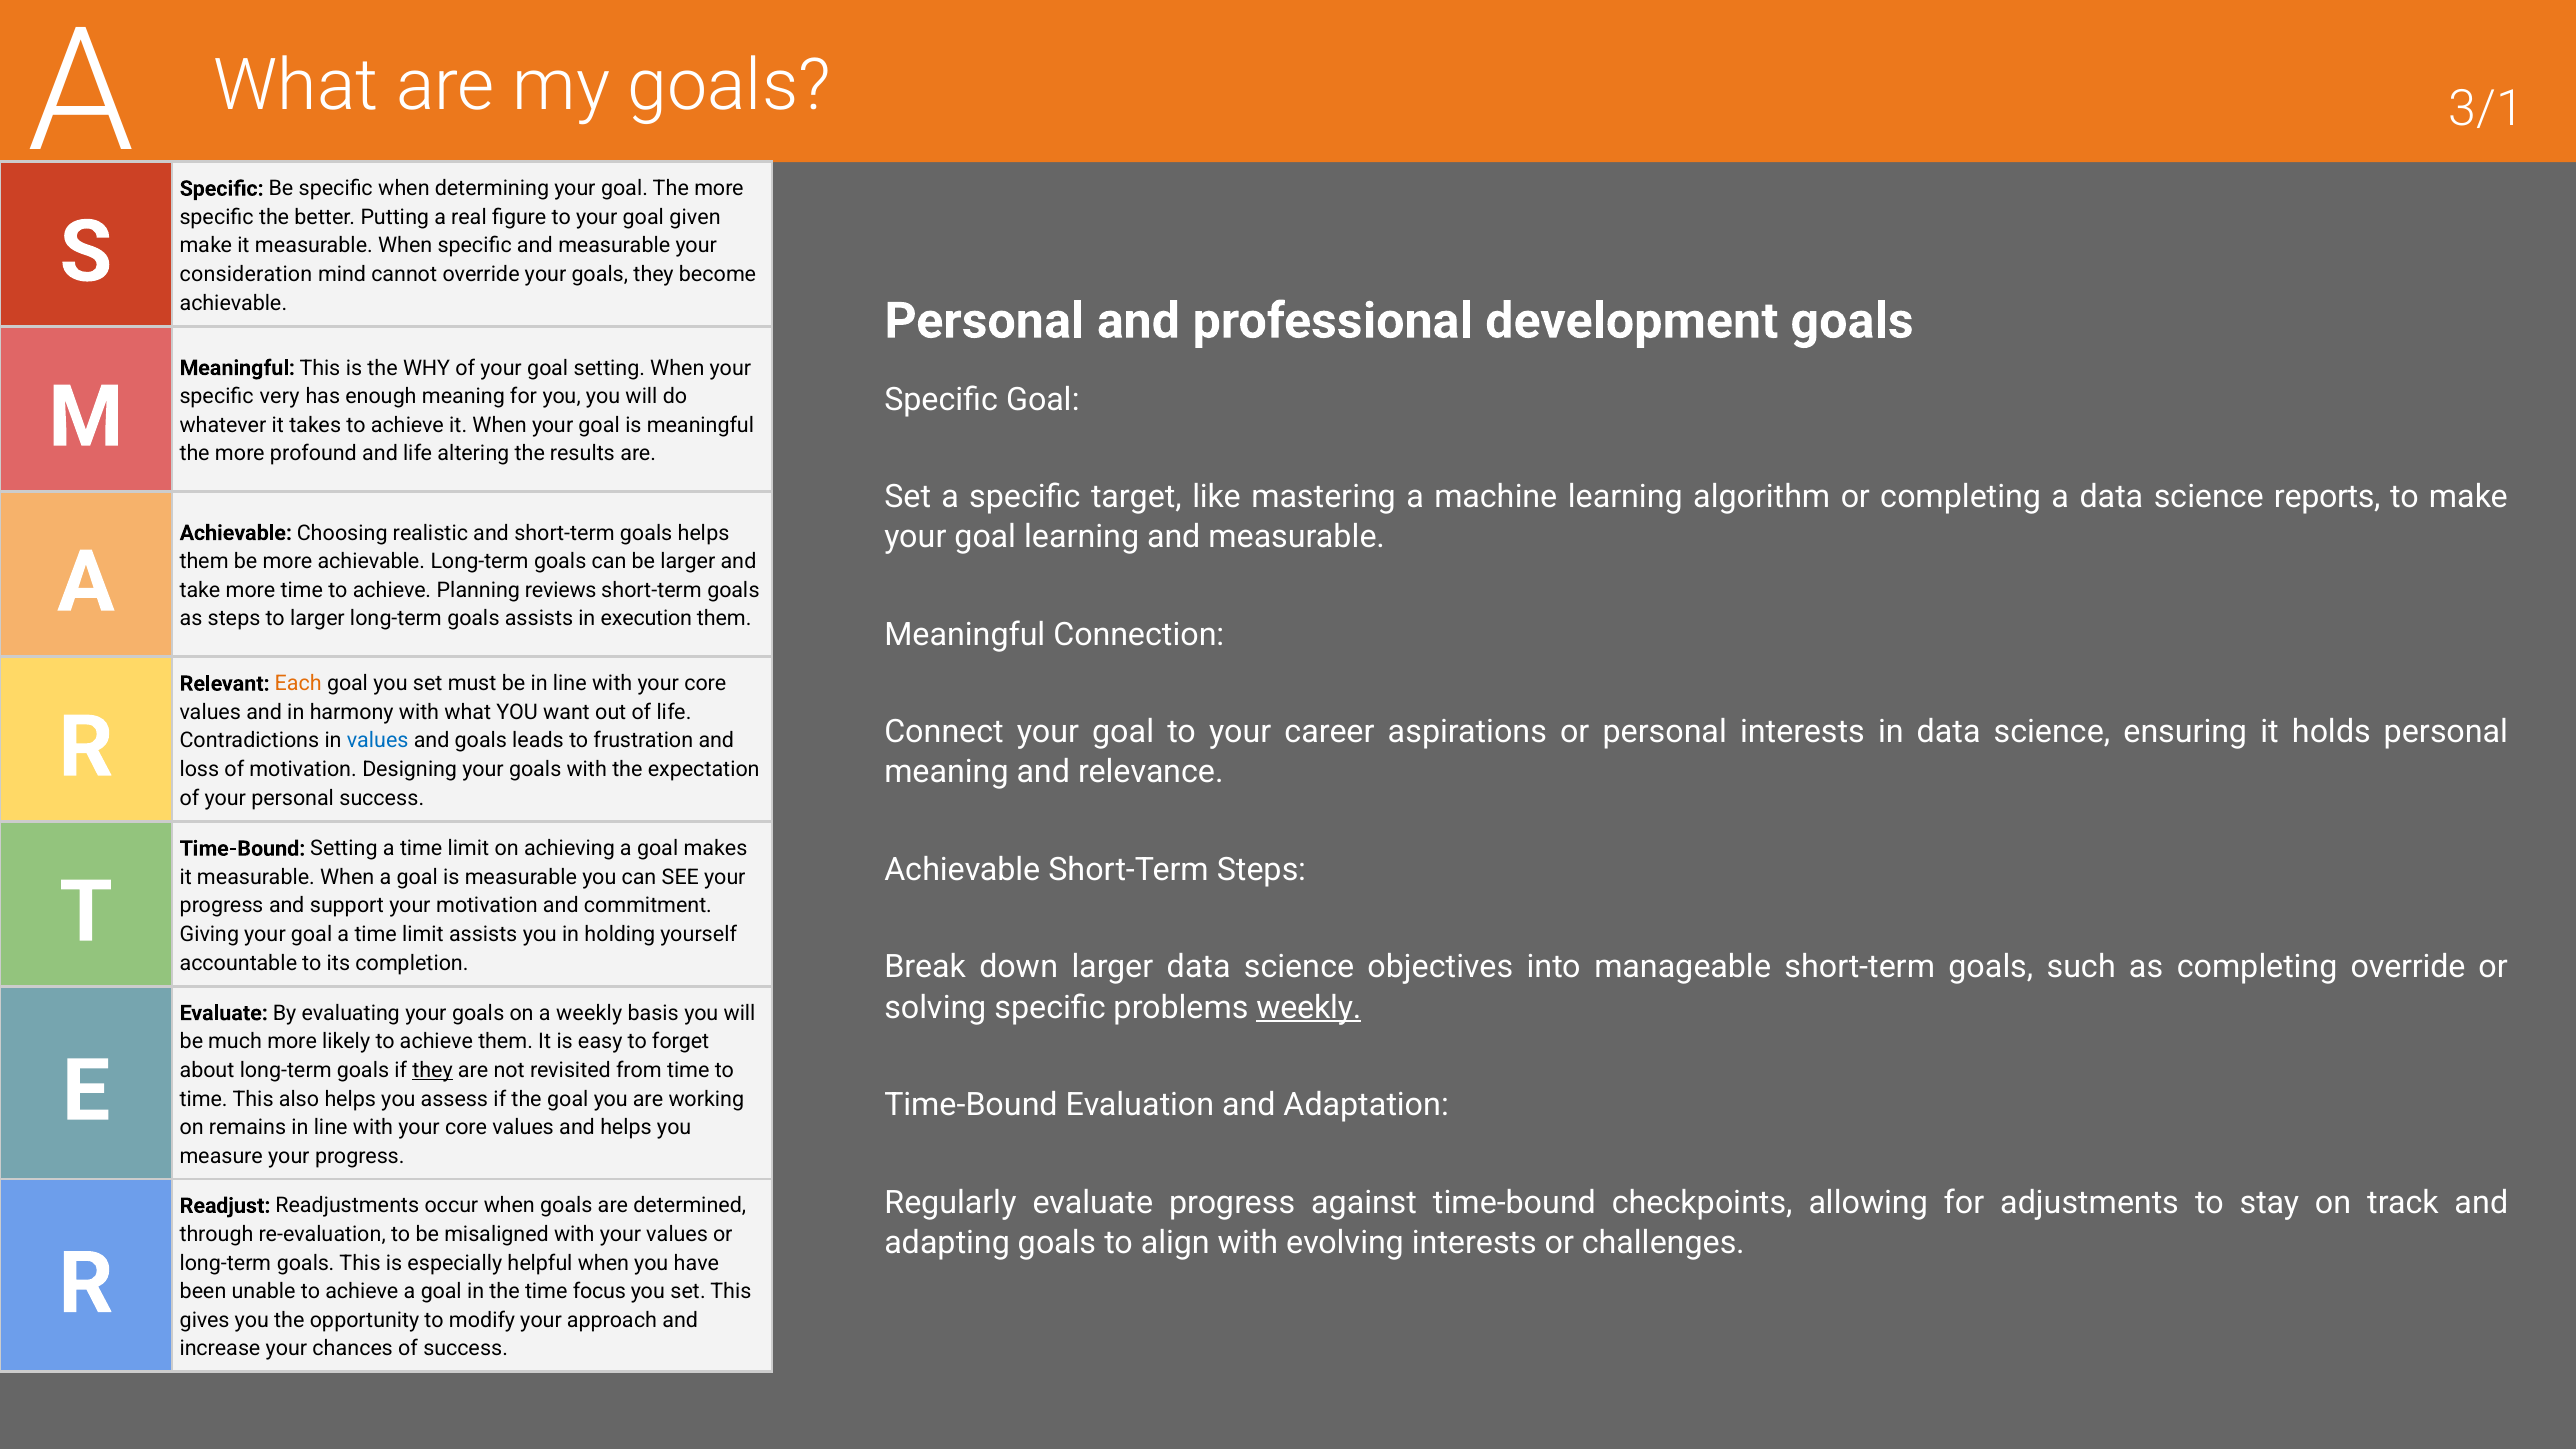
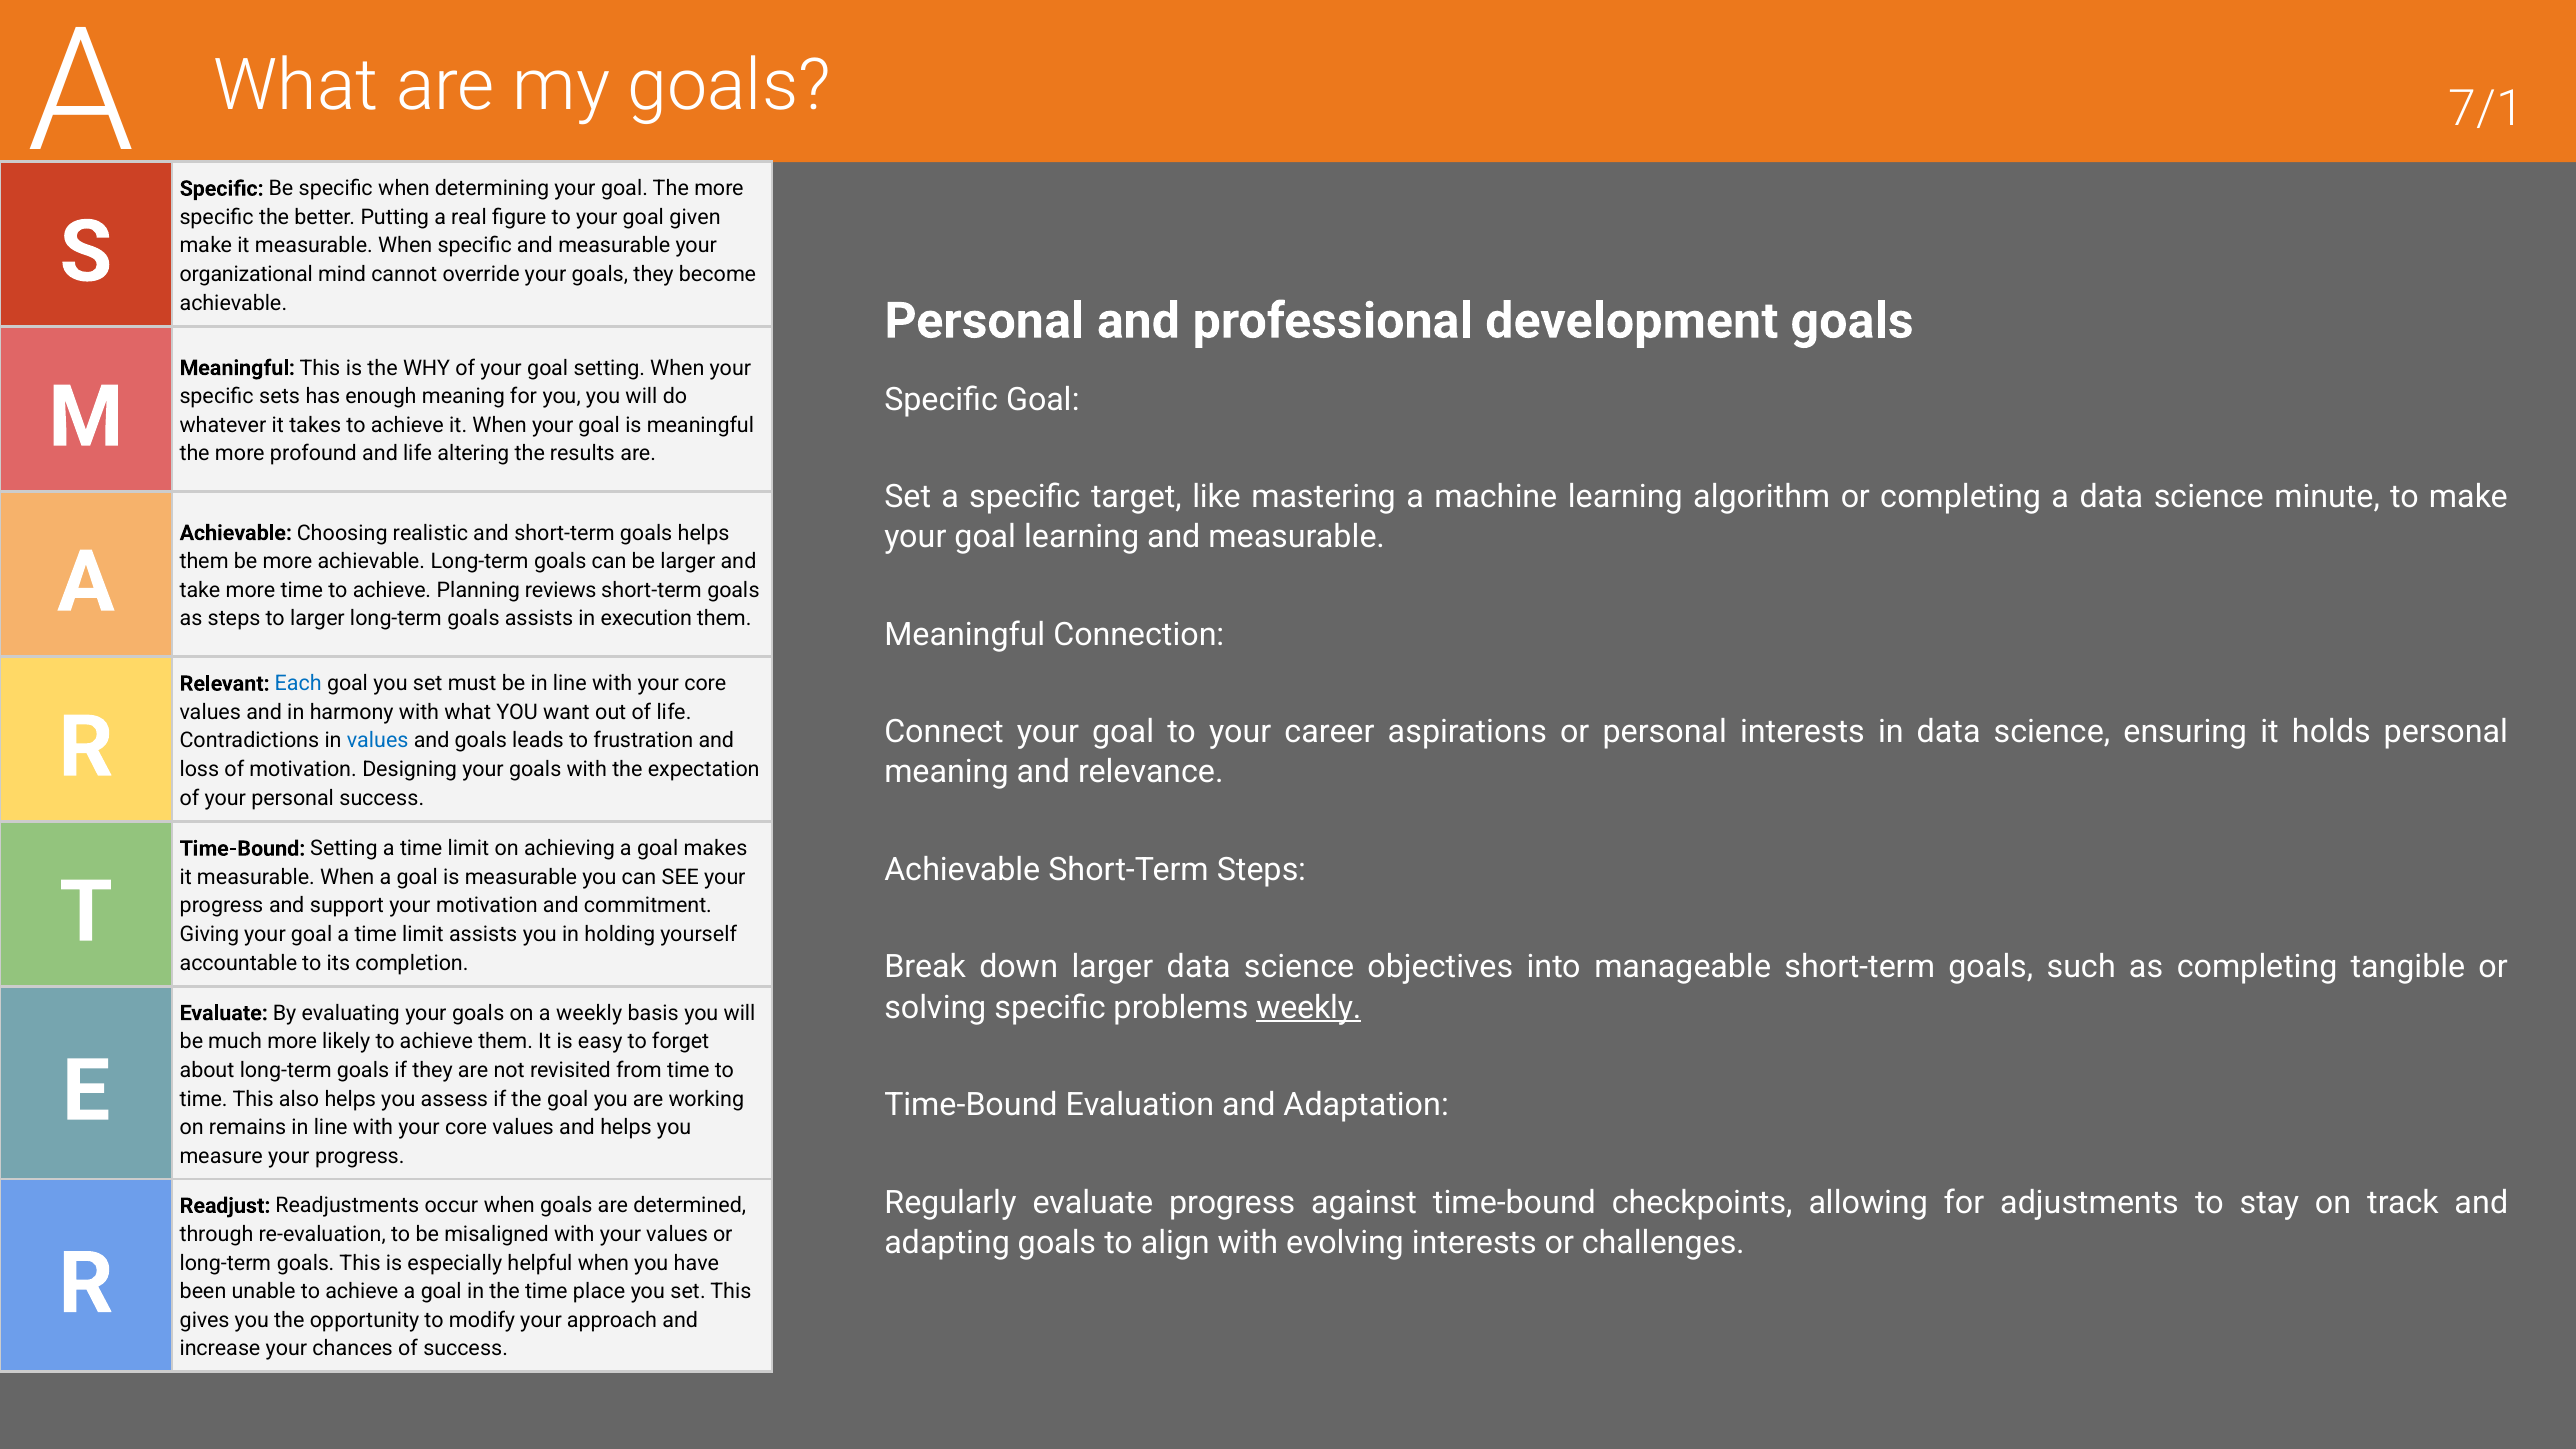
3/1: 3/1 -> 7/1
consideration: consideration -> organizational
very: very -> sets
reports: reports -> minute
Each colour: orange -> blue
completing override: override -> tangible
they at (433, 1070) underline: present -> none
focus: focus -> place
